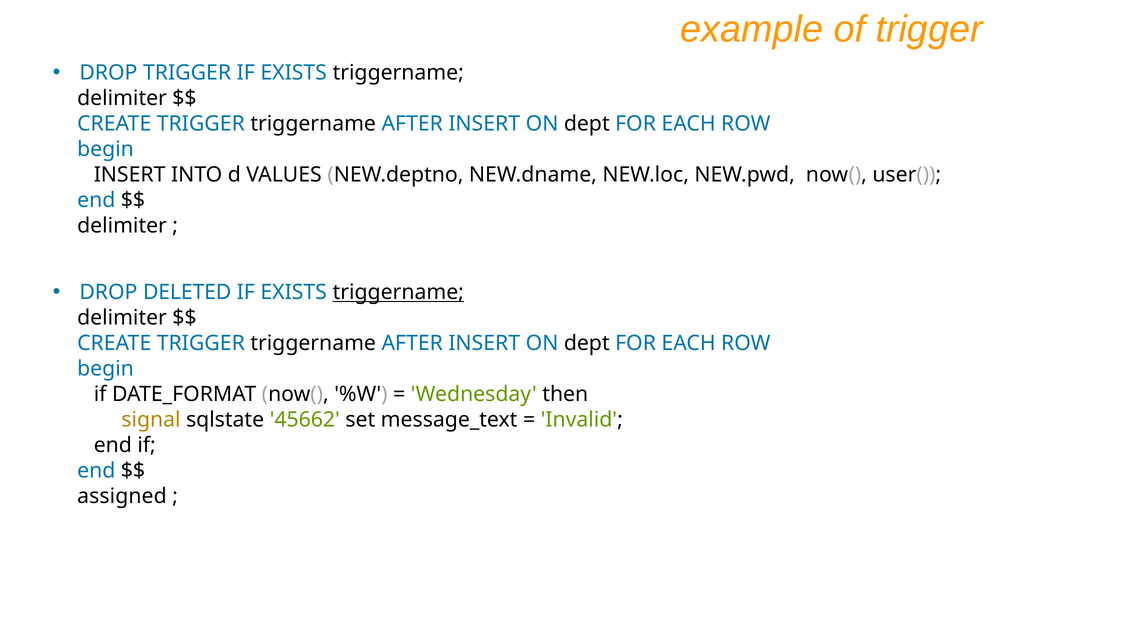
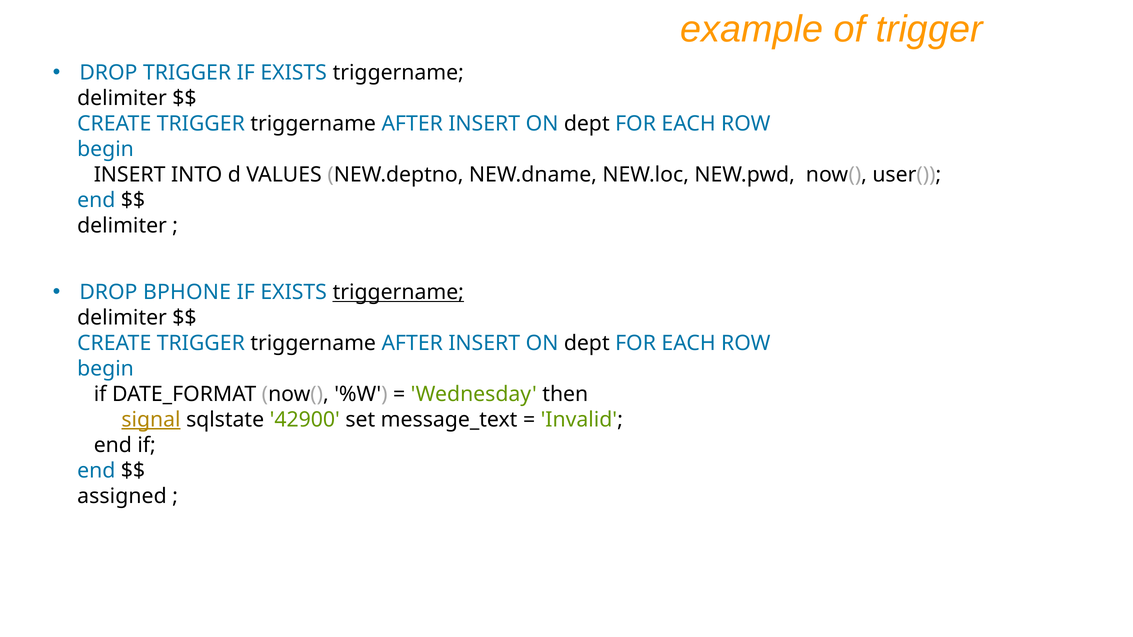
DELETED: DELETED -> BPHONE
signal underline: none -> present
45662: 45662 -> 42900
